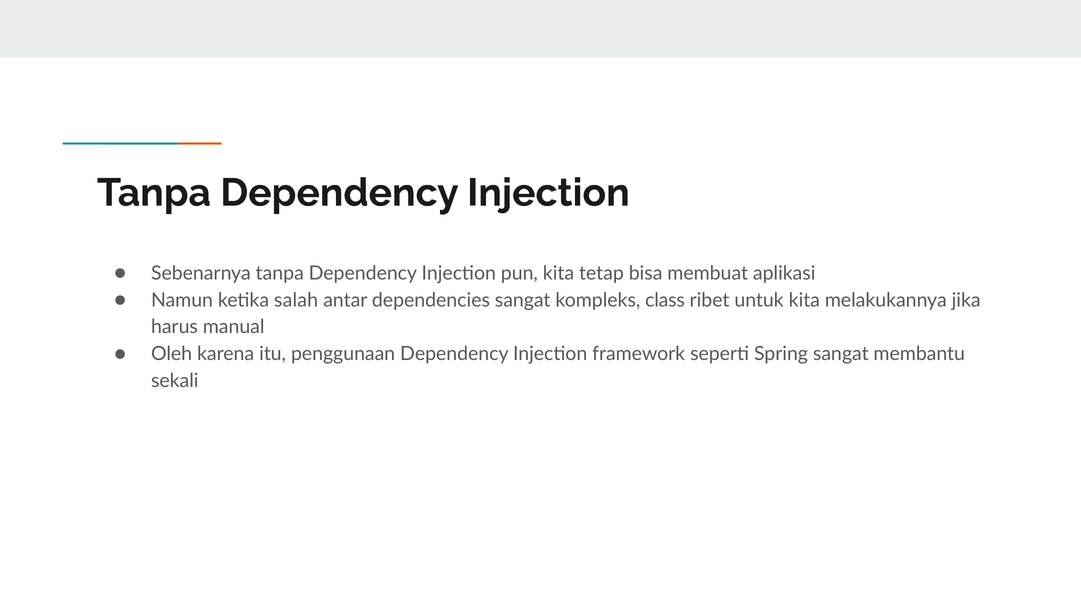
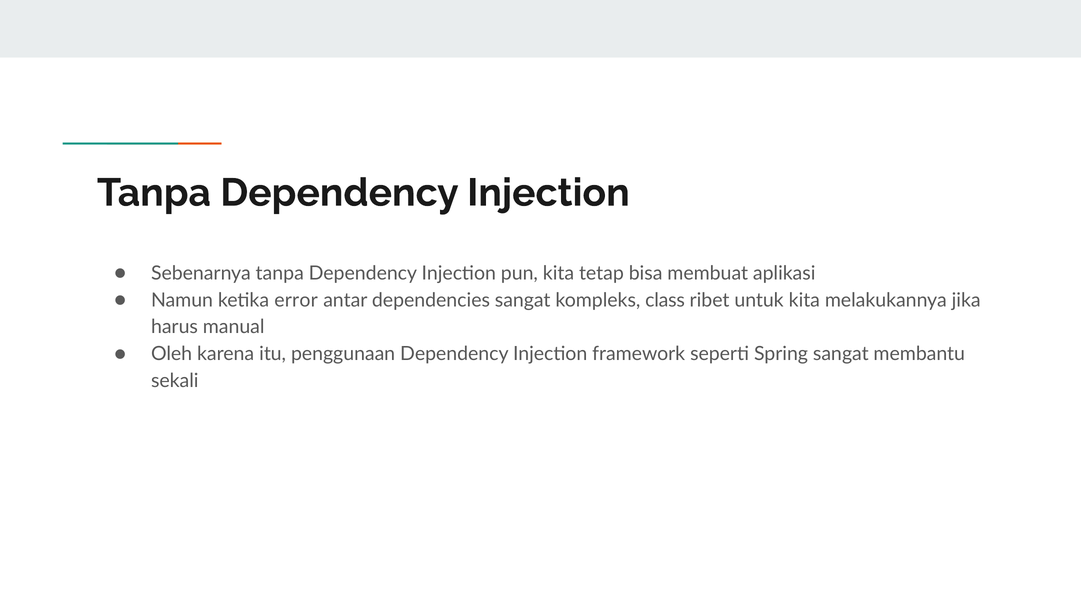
salah: salah -> error
